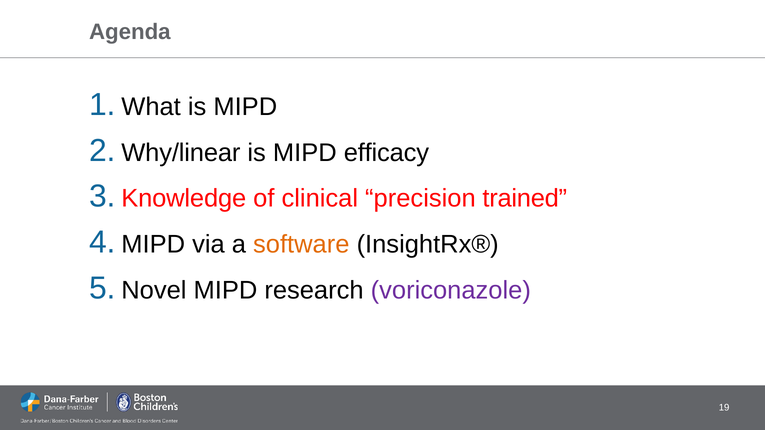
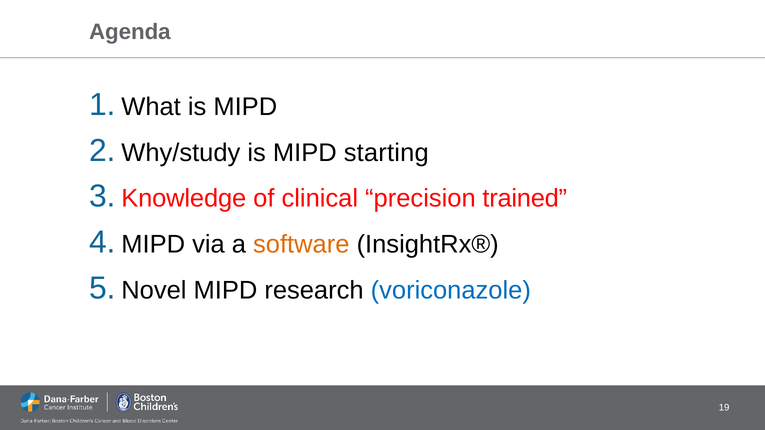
Why/linear: Why/linear -> Why/study
efficacy: efficacy -> starting
voriconazole colour: purple -> blue
